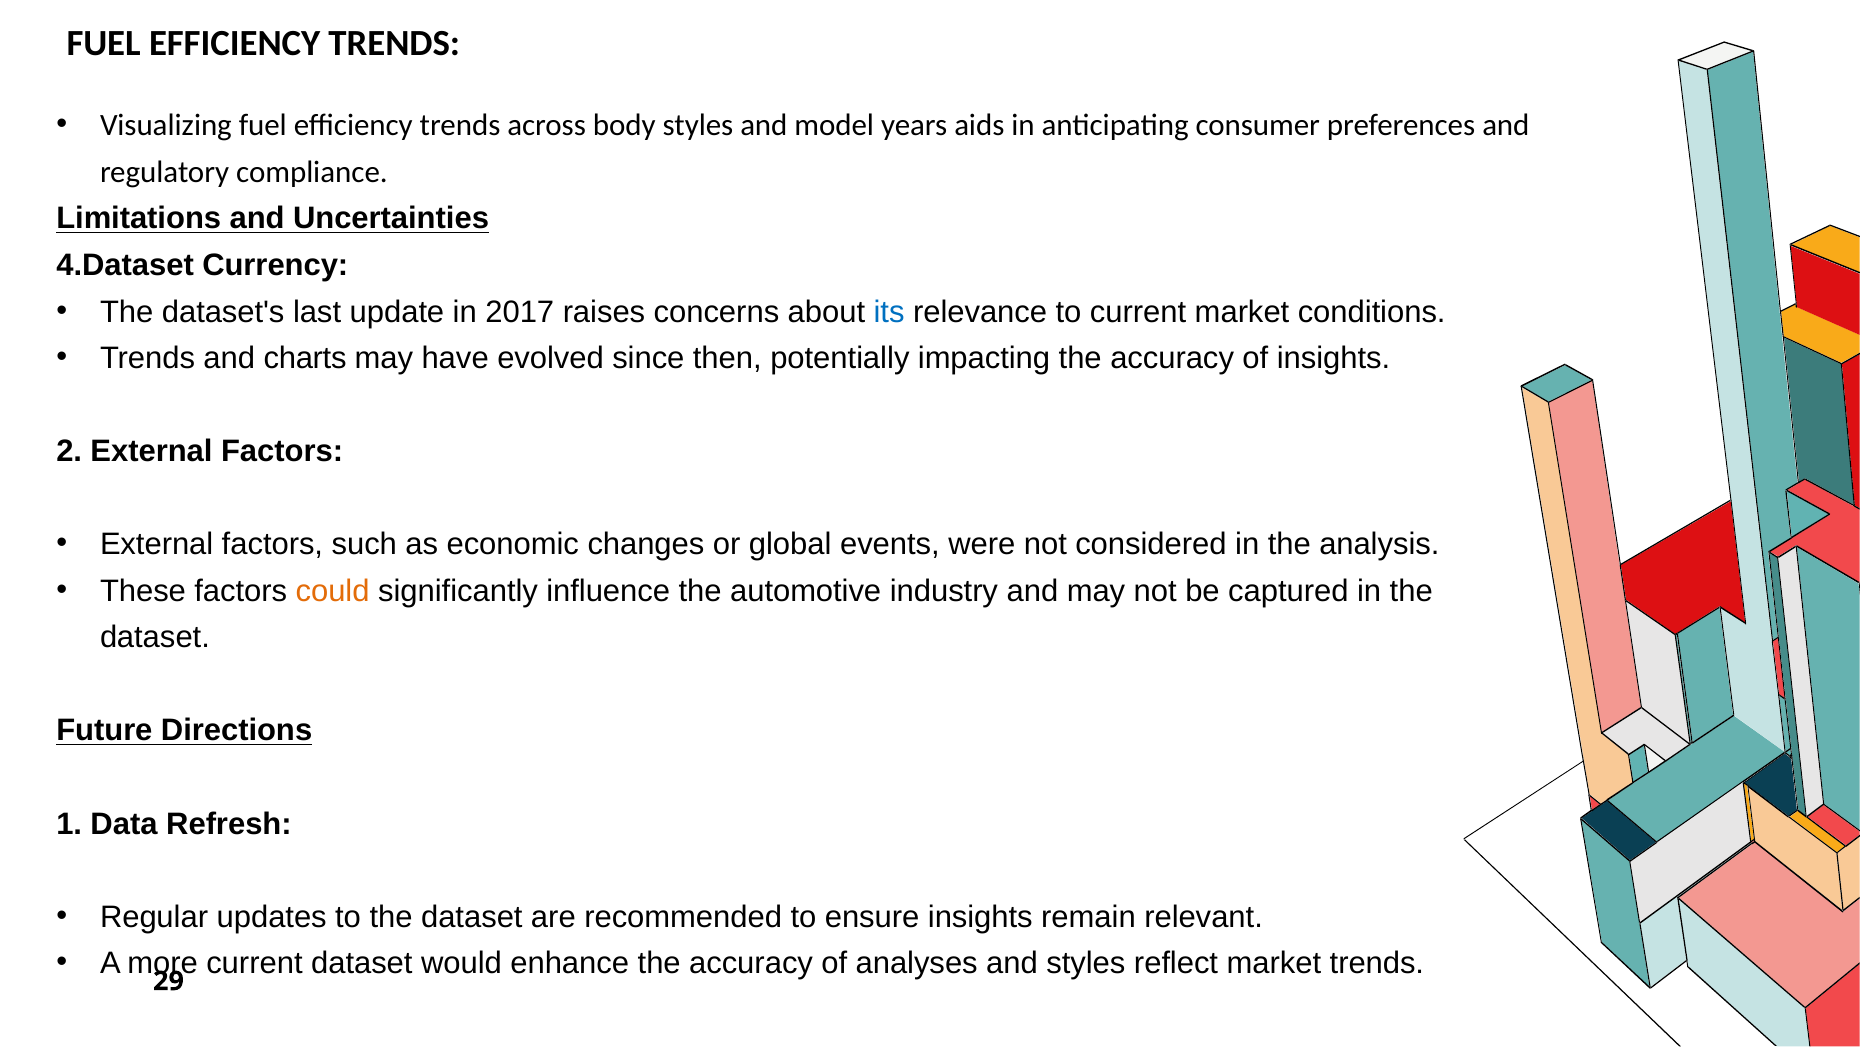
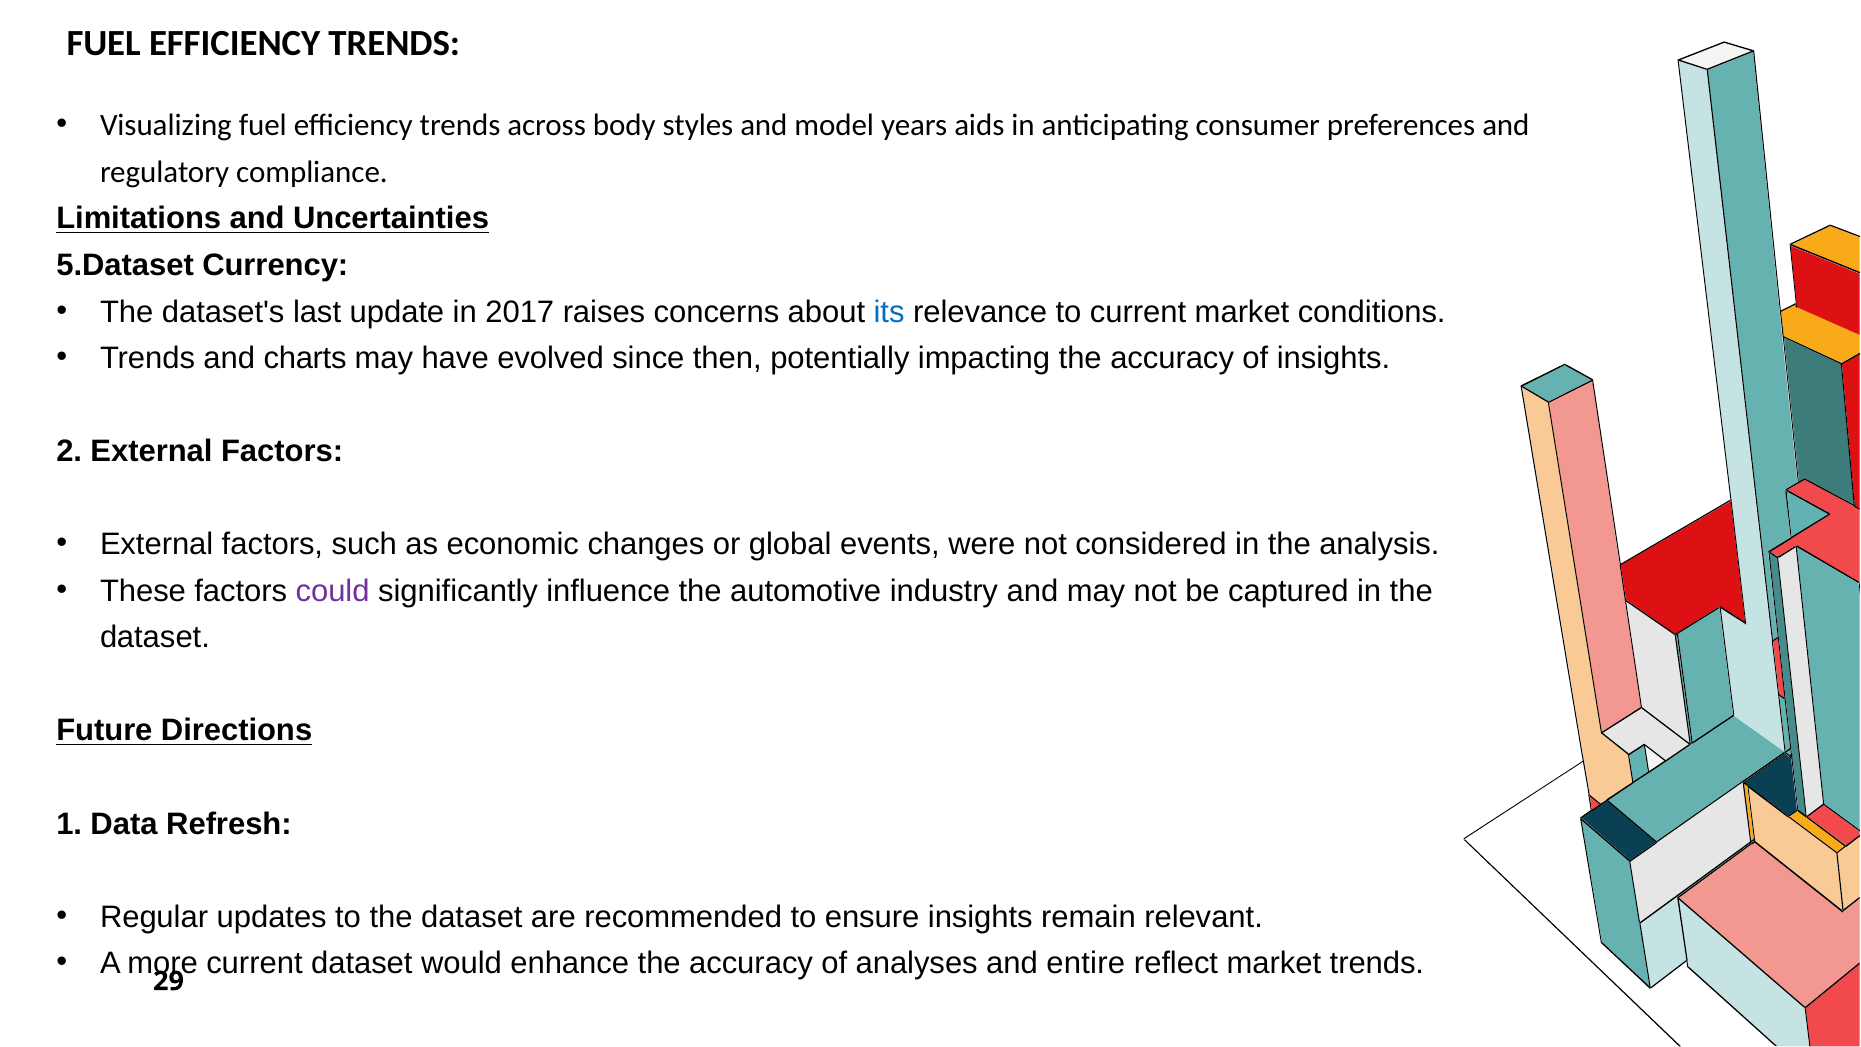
4.Dataset: 4.Dataset -> 5.Dataset
could colour: orange -> purple
and styles: styles -> entire
